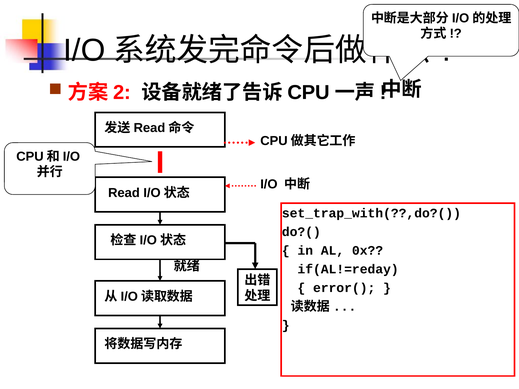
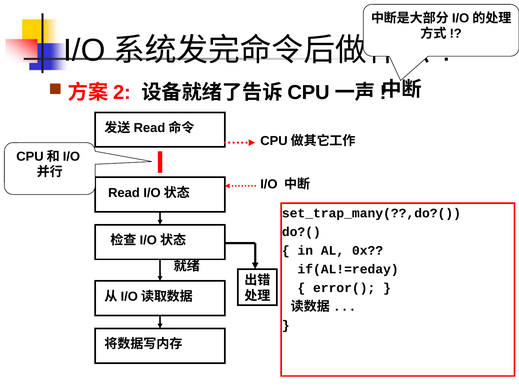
set_trap_with(??,do?(: set_trap_with(??,do?( -> set_trap_many(??,do?(
